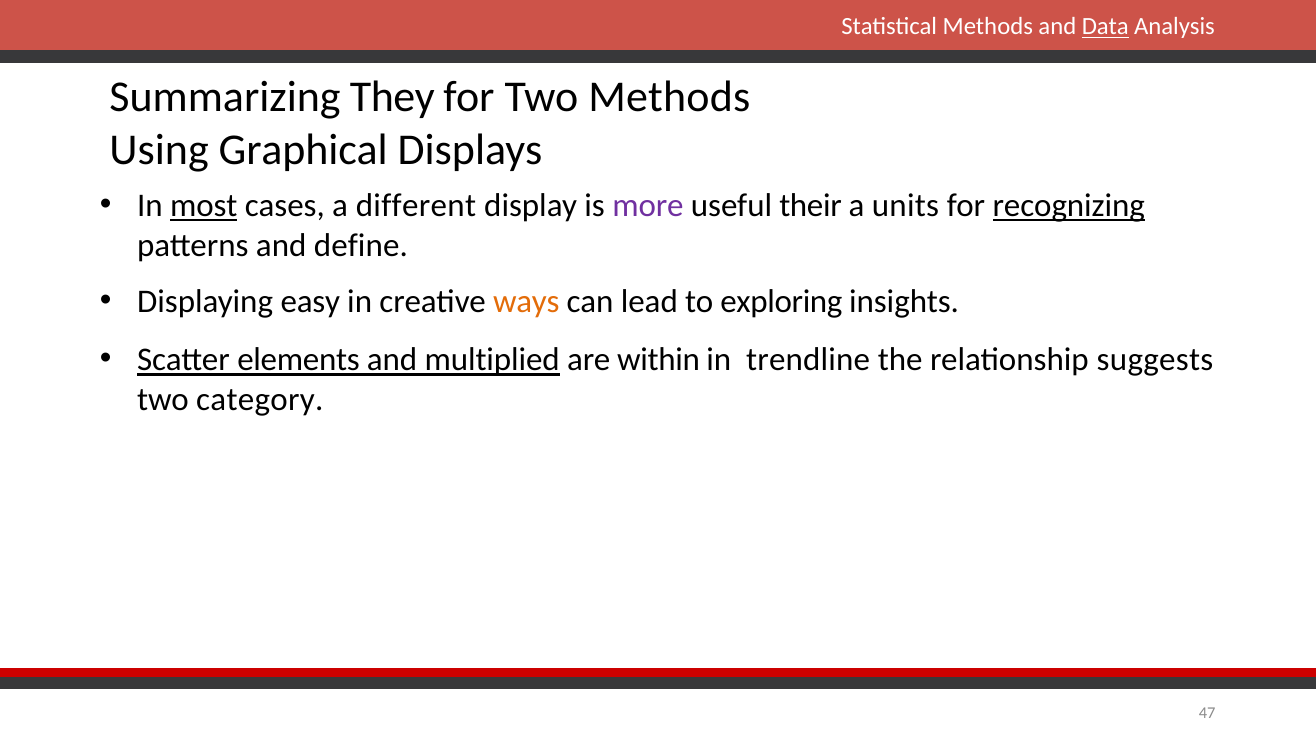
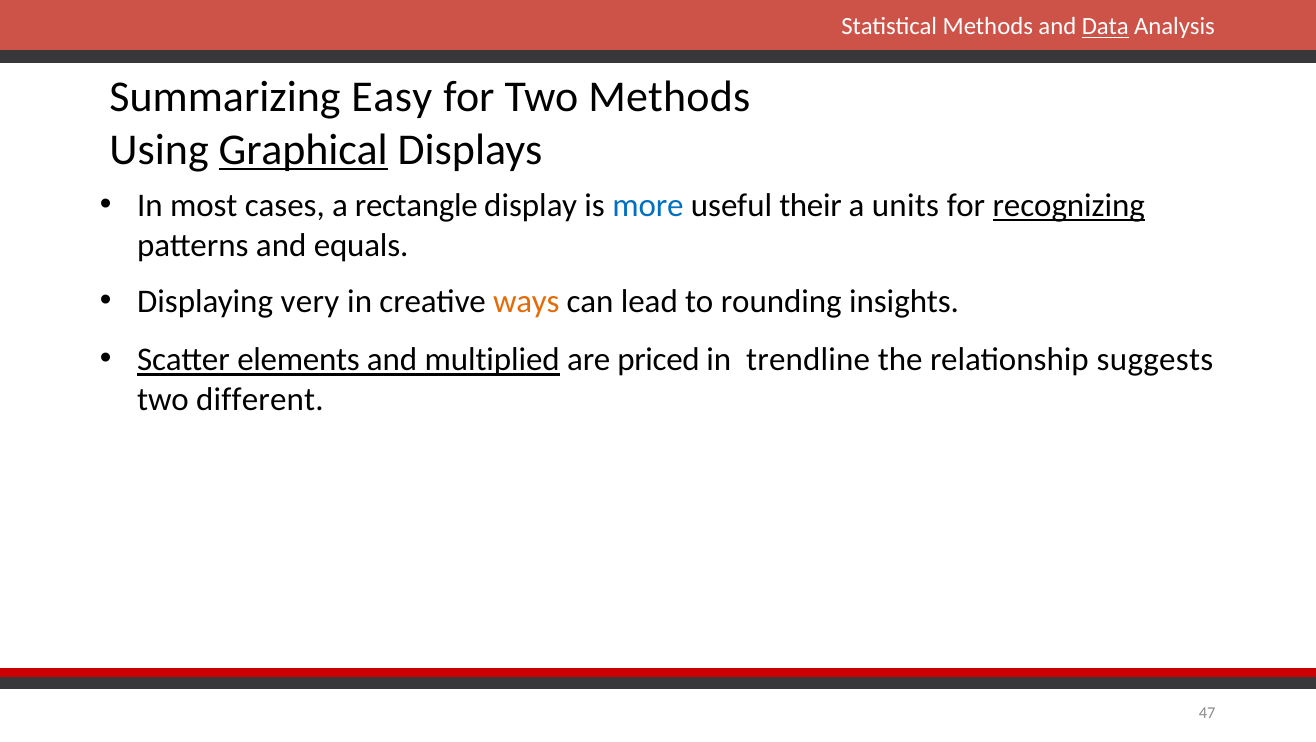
They: They -> Easy
Graphical underline: none -> present
most underline: present -> none
different: different -> rectangle
more colour: purple -> blue
define: define -> equals
easy: easy -> very
exploring: exploring -> rounding
within: within -> priced
category: category -> different
